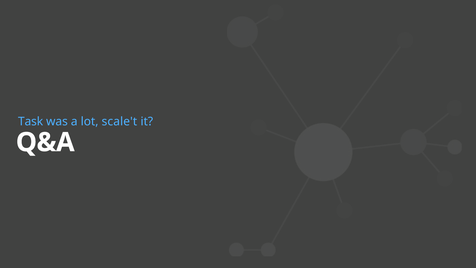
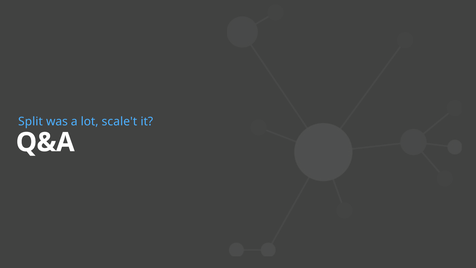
Task: Task -> Split
